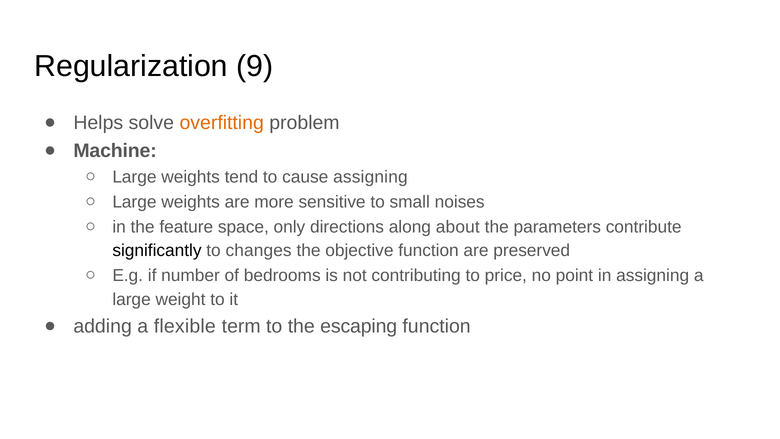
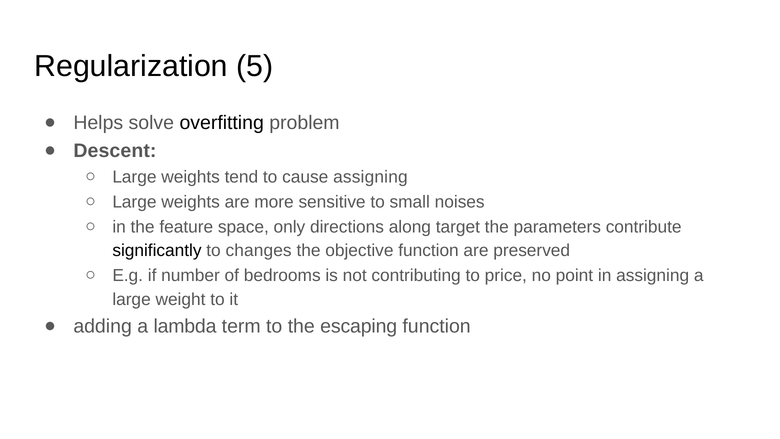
9: 9 -> 5
overfitting colour: orange -> black
Machine: Machine -> Descent
about: about -> target
flexible: flexible -> lambda
